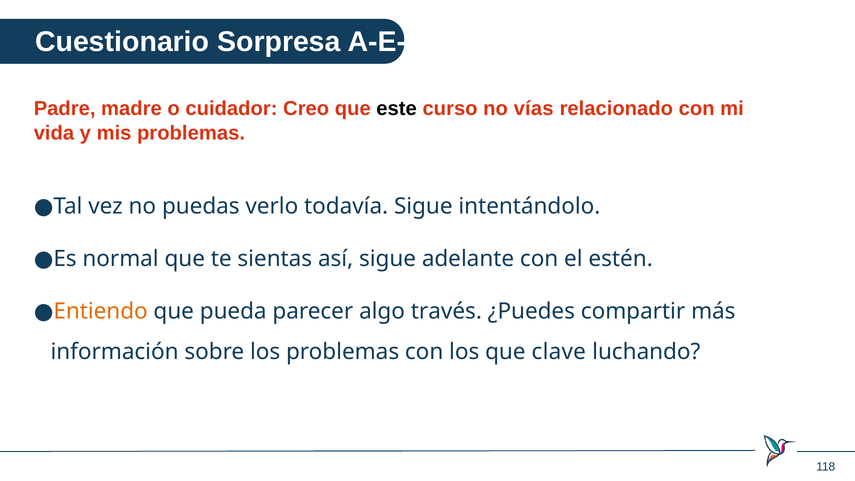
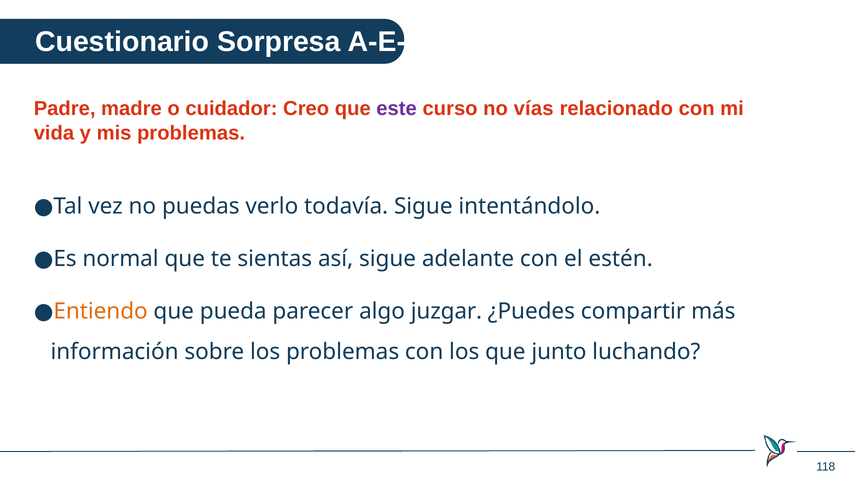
este colour: black -> purple
través: través -> juzgar
clave: clave -> junto
